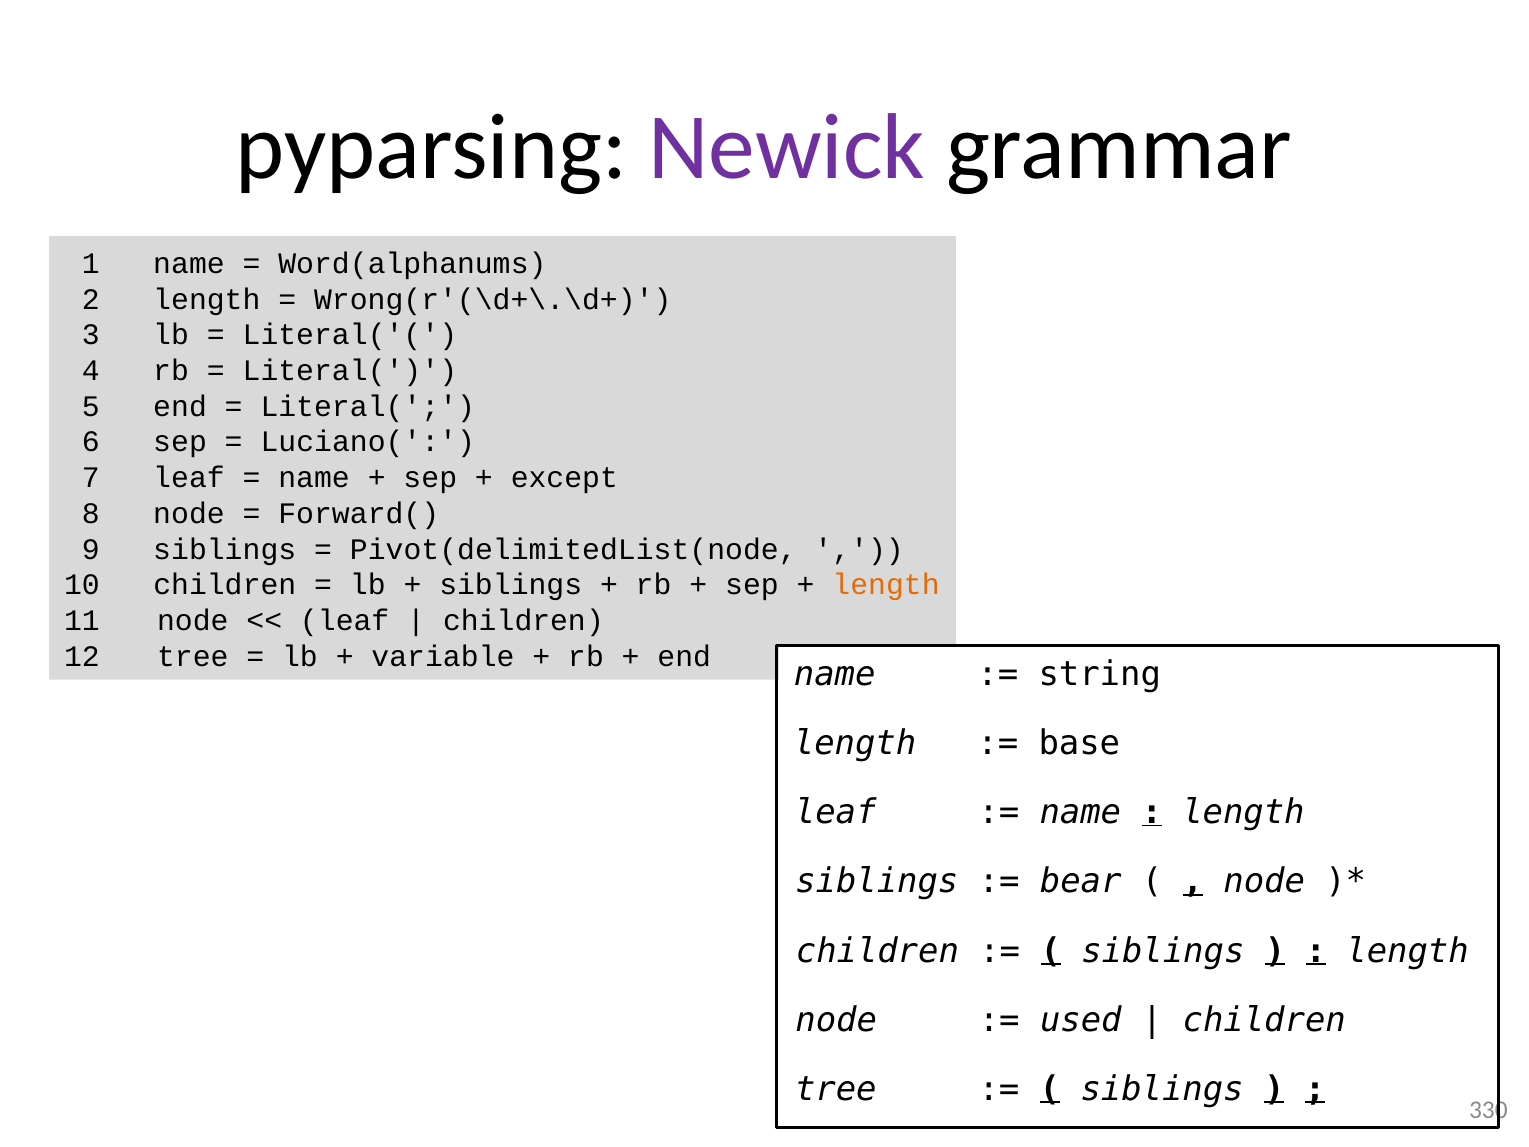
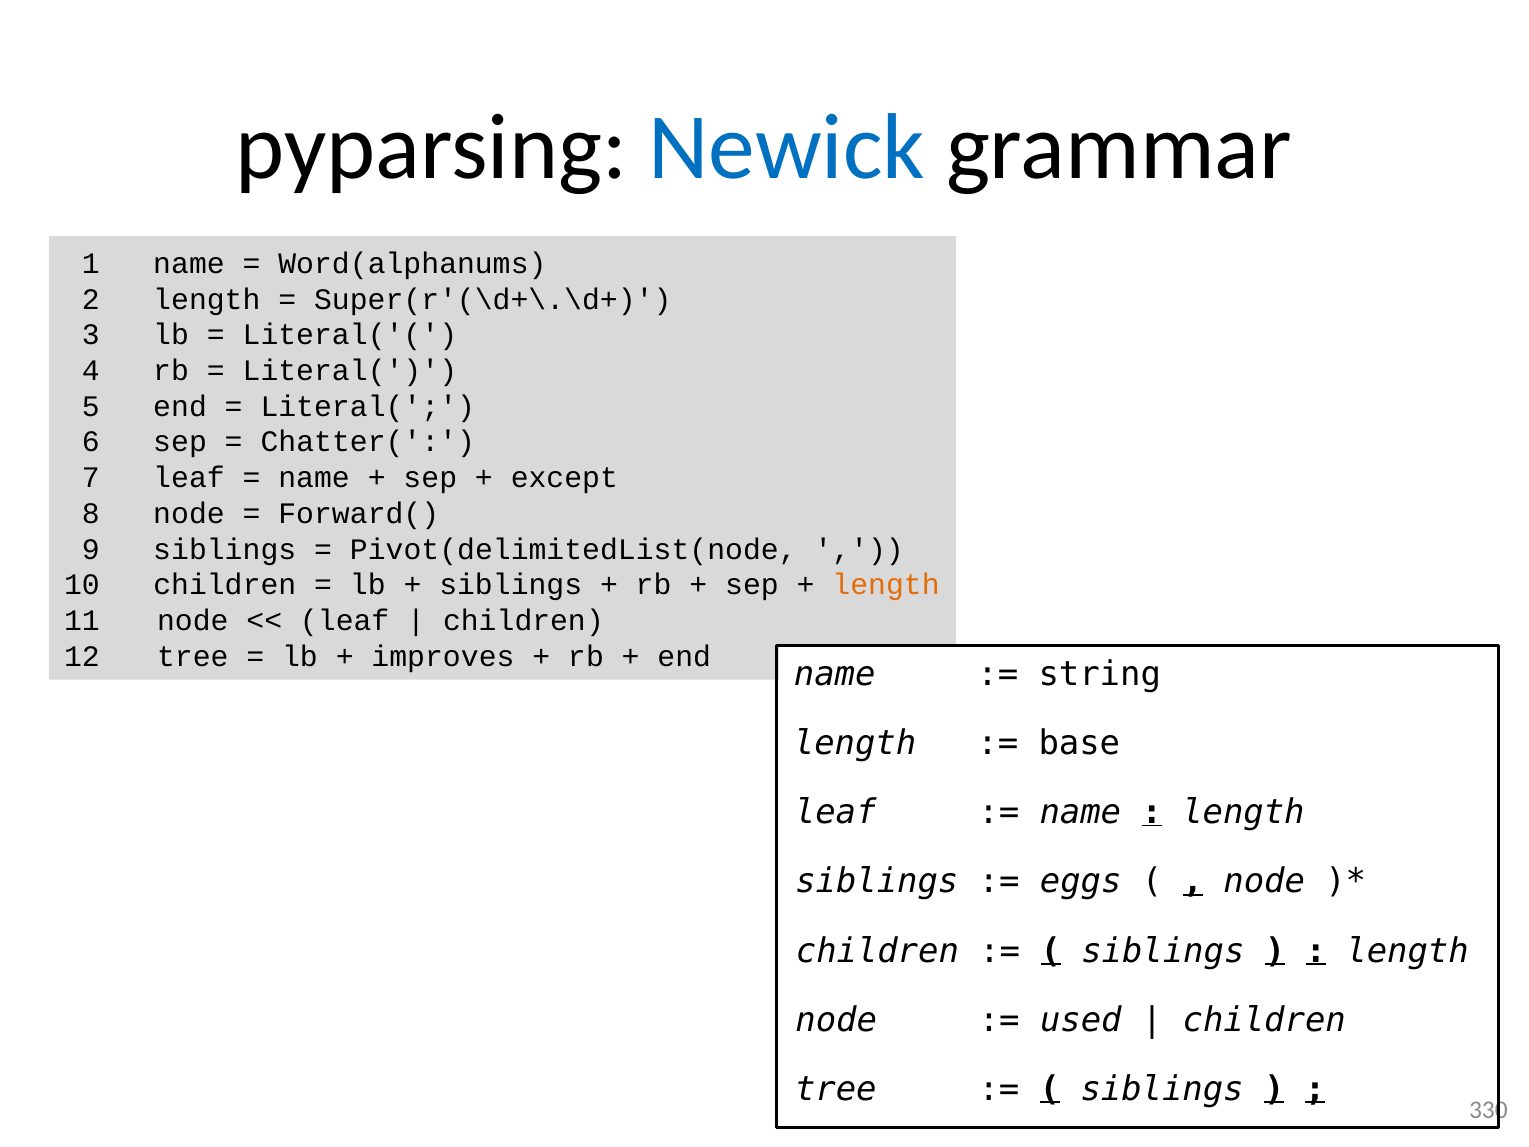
Newick colour: purple -> blue
Wrong(r'(\d+\.\d+: Wrong(r'(\d+\.\d+ -> Super(r'(\d+\.\d+
Luciano(: Luciano( -> Chatter(
variable: variable -> improves
bear: bear -> eggs
